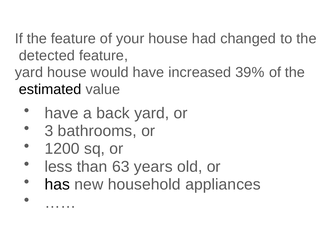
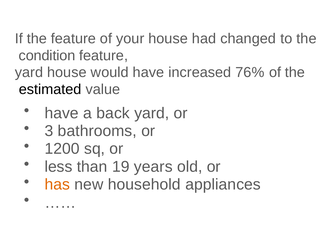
detected: detected -> condition
39%: 39% -> 76%
63: 63 -> 19
has colour: black -> orange
